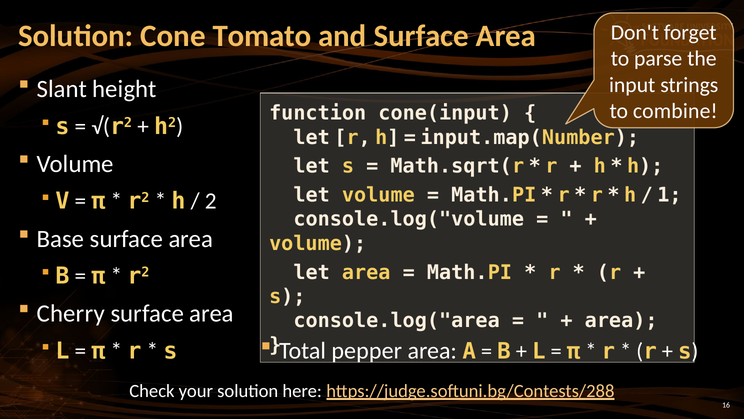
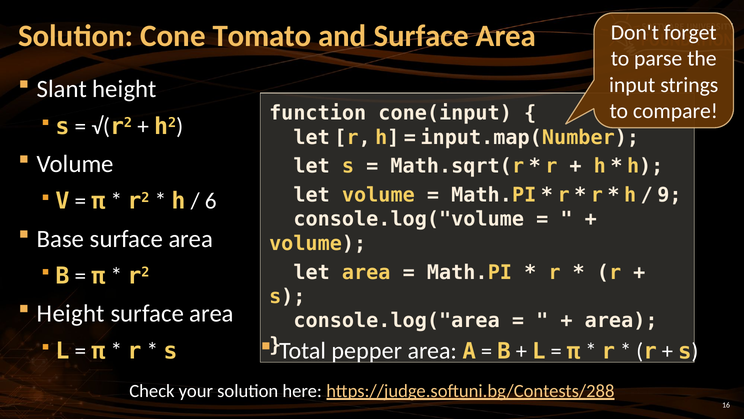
combine: combine -> compare
1: 1 -> 9
2: 2 -> 6
Cherry at (71, 313): Cherry -> Height
